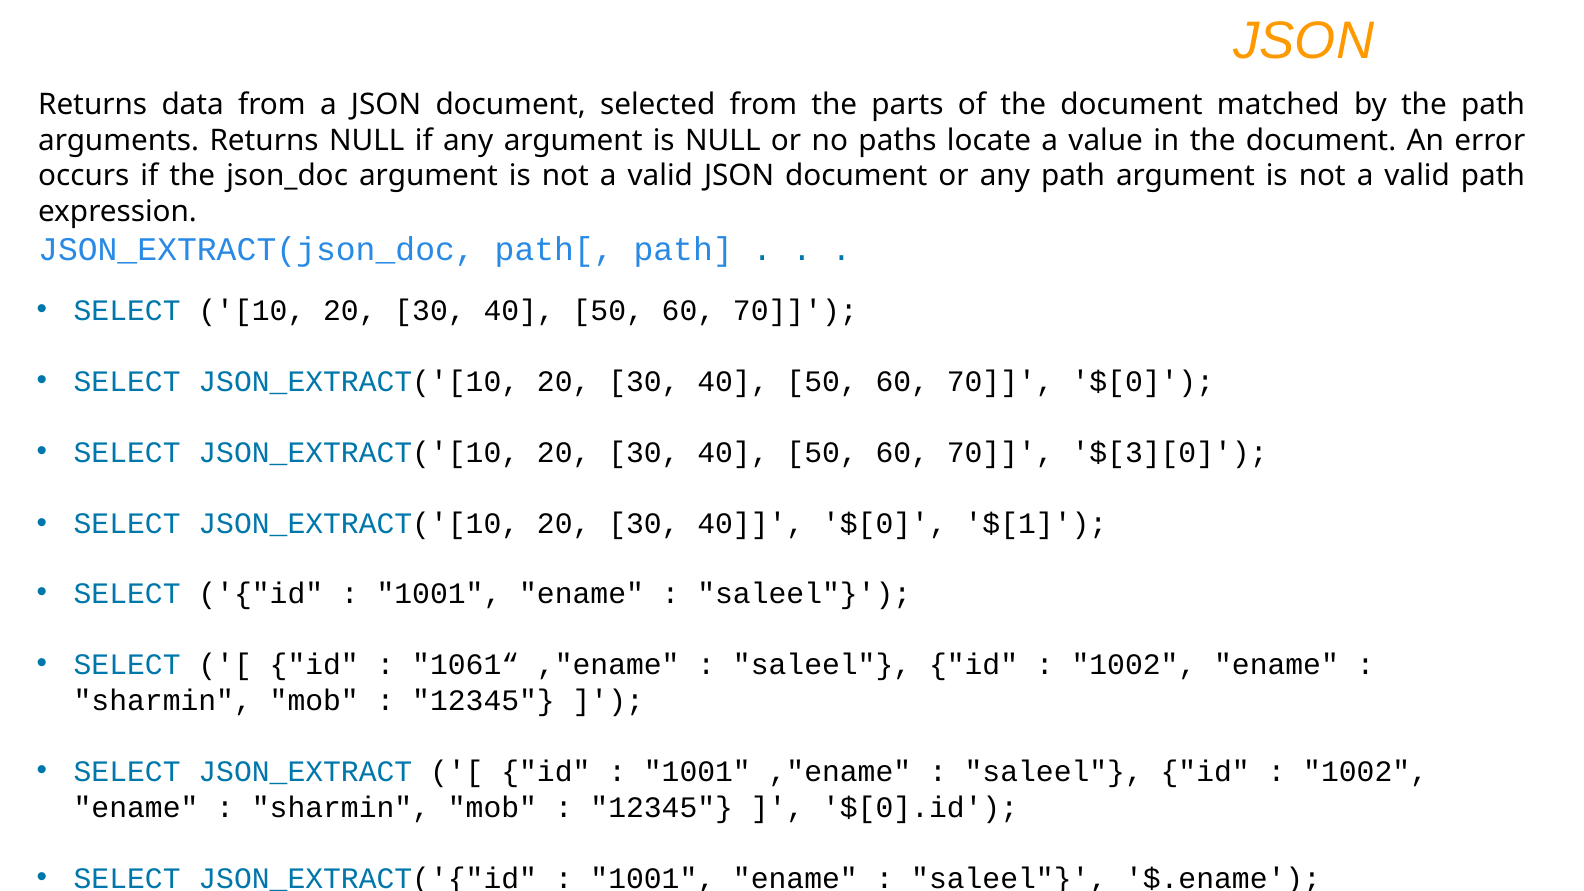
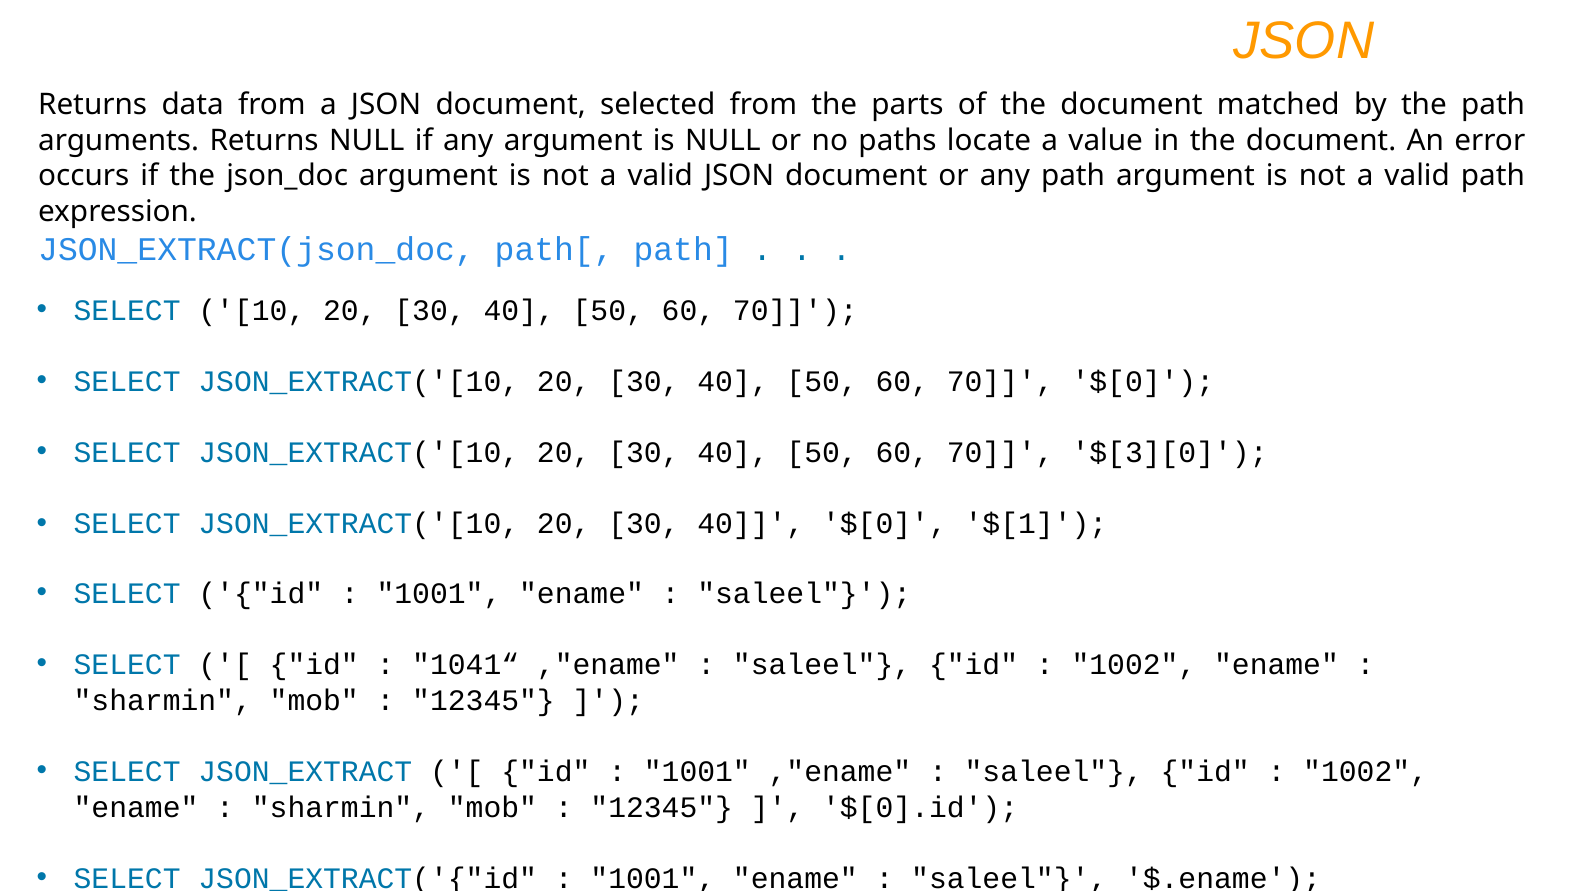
1061“: 1061“ -> 1041“
